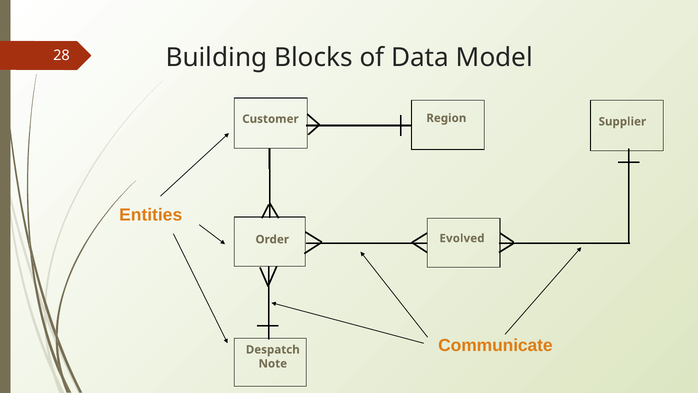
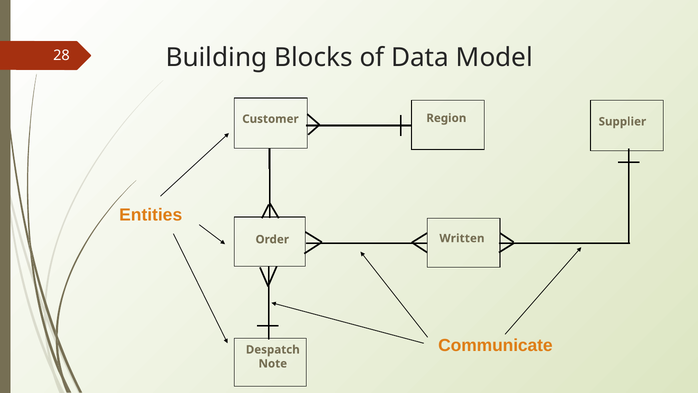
Evolved: Evolved -> Written
